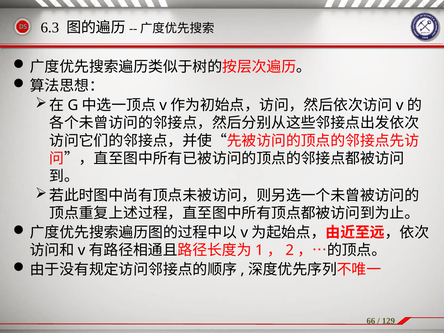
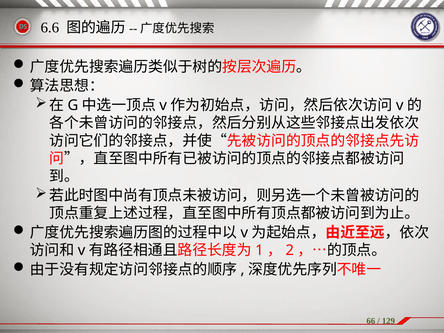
6.3: 6.3 -> 6.6
